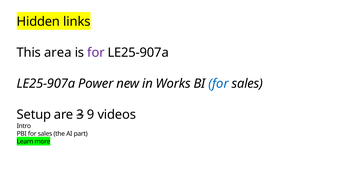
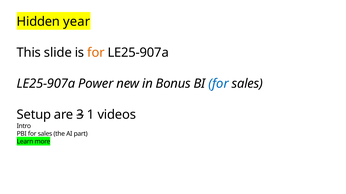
links: links -> year
area: area -> slide
for at (96, 53) colour: purple -> orange
Works: Works -> Bonus
9: 9 -> 1
